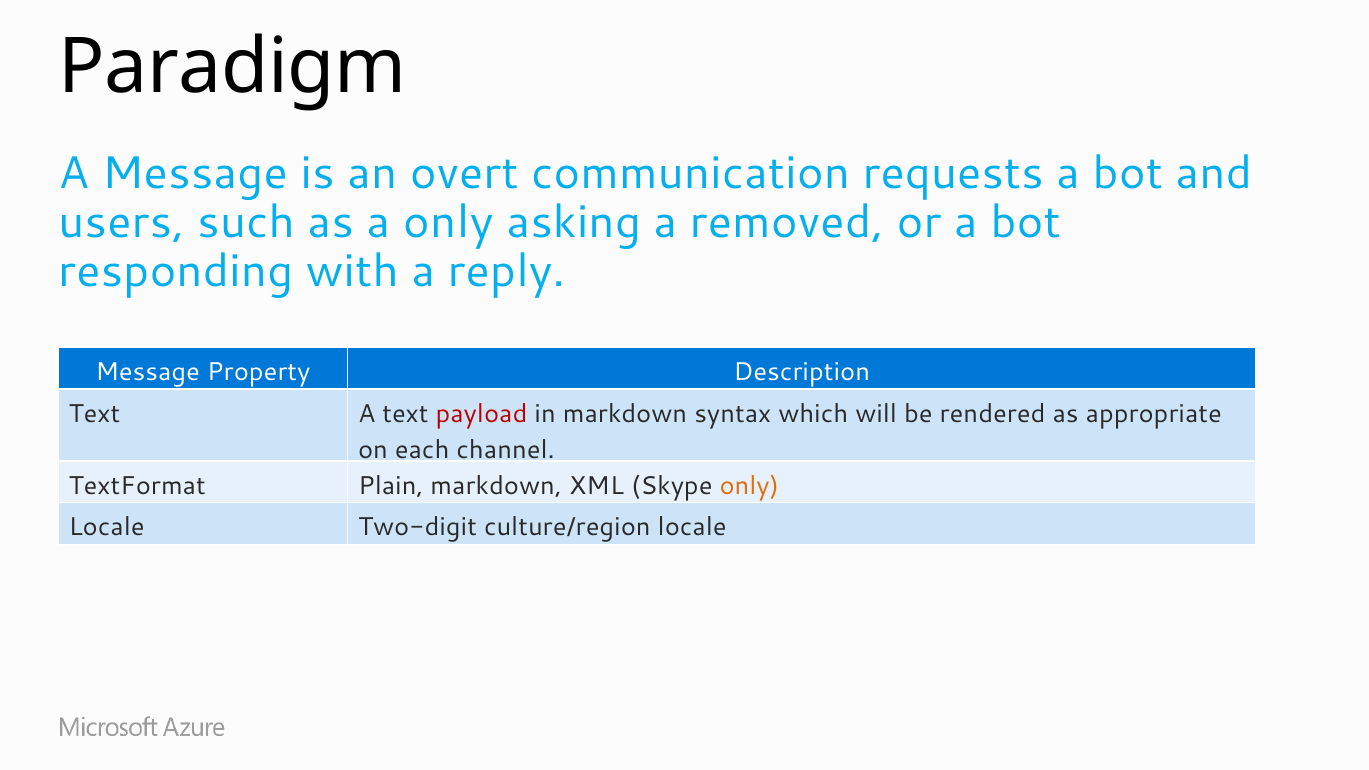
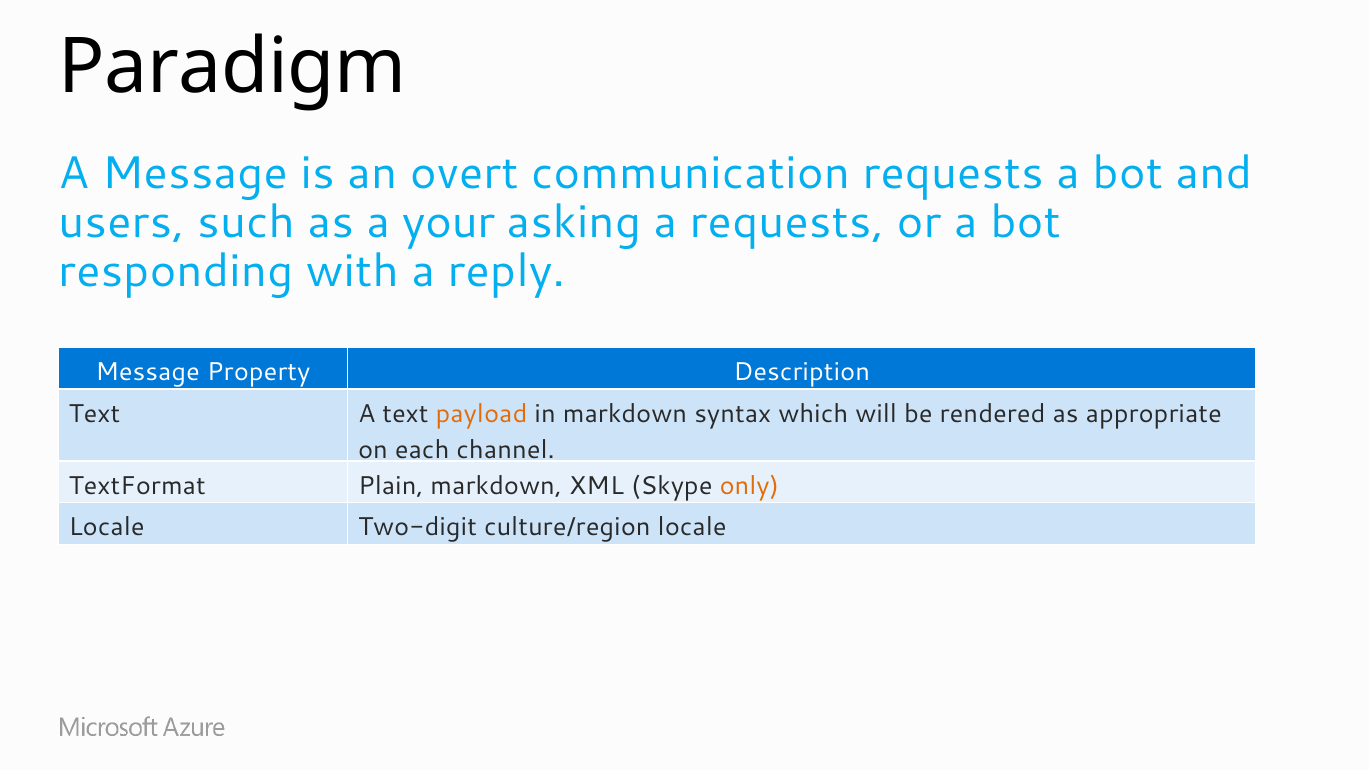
a only: only -> your
a removed: removed -> requests
payload colour: red -> orange
